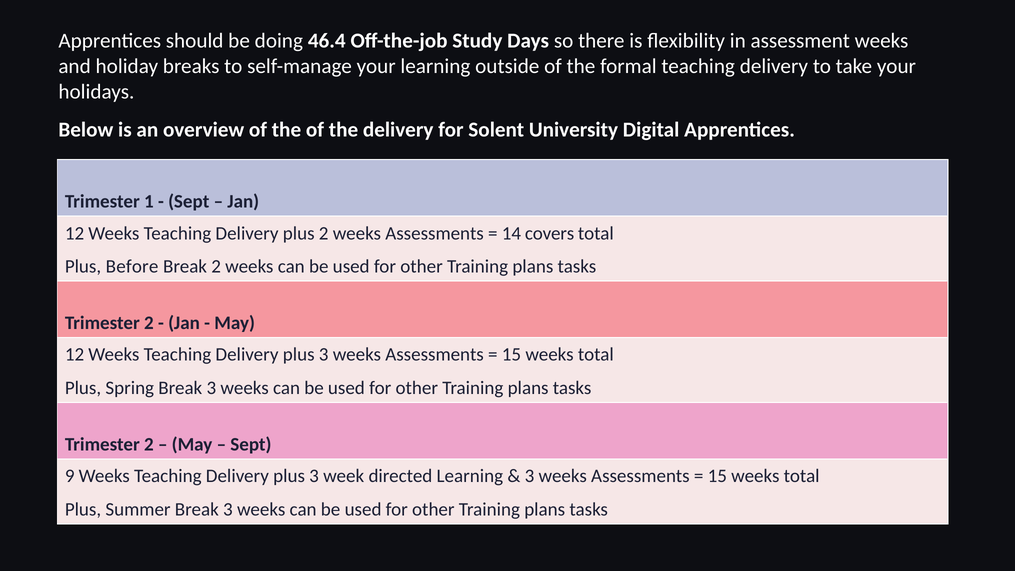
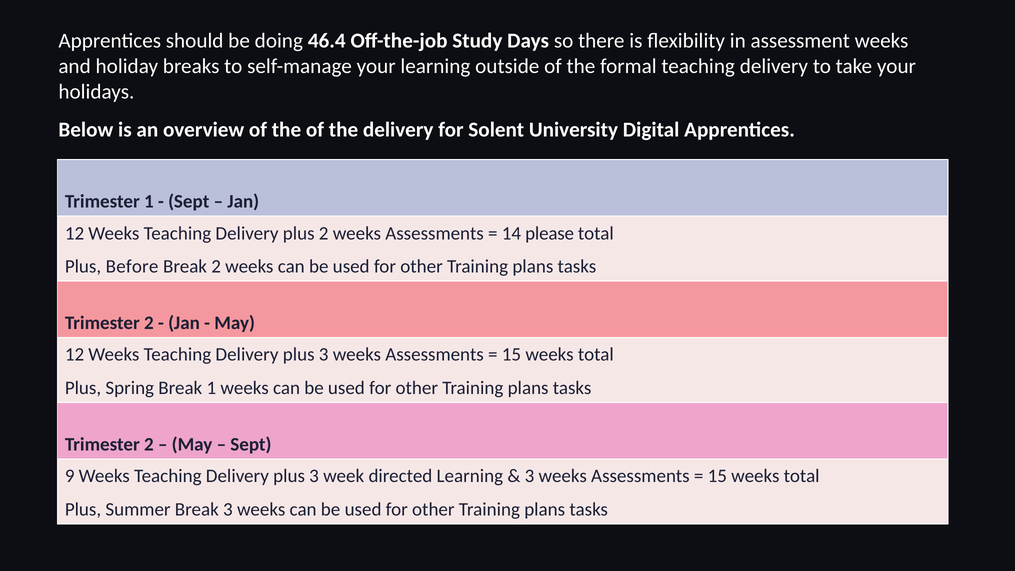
covers: covers -> please
Spring Break 3: 3 -> 1
